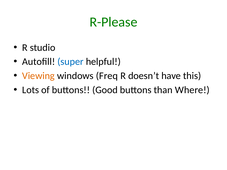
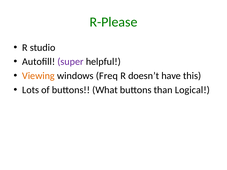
super colour: blue -> purple
Good: Good -> What
Where: Where -> Logical
